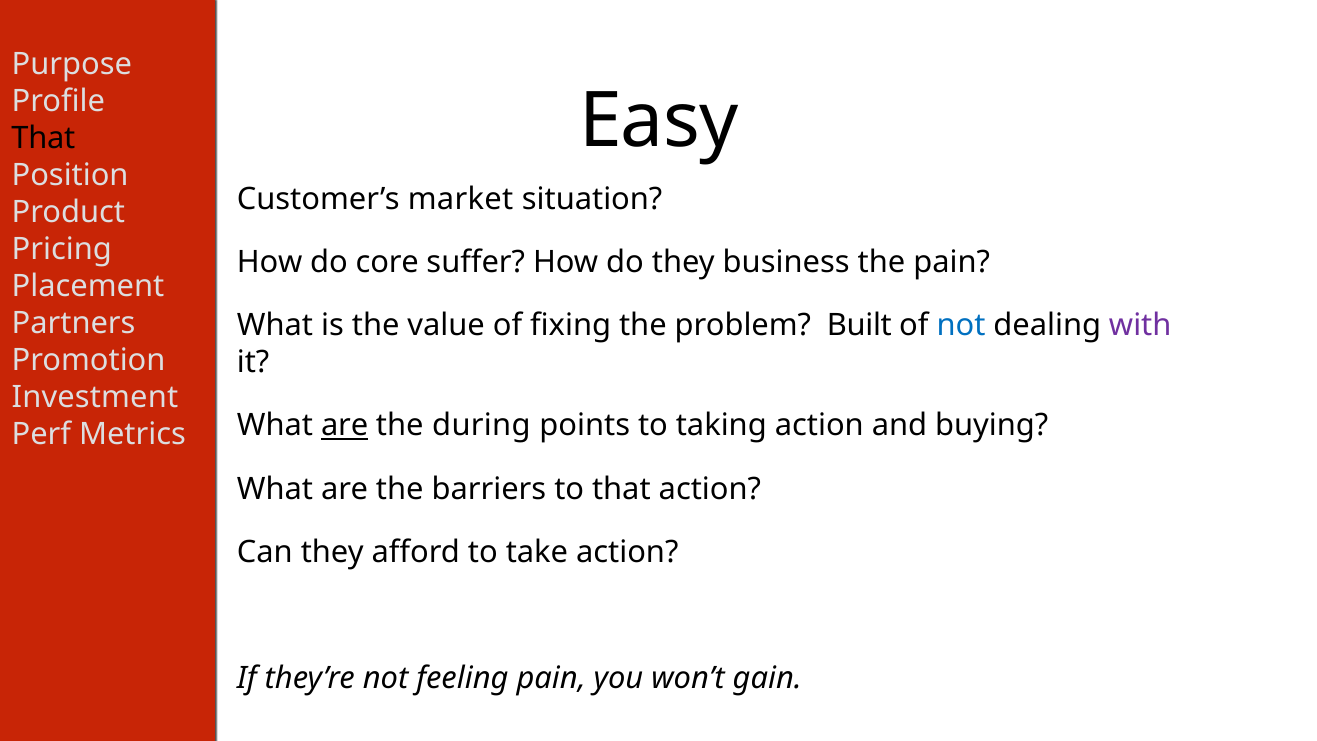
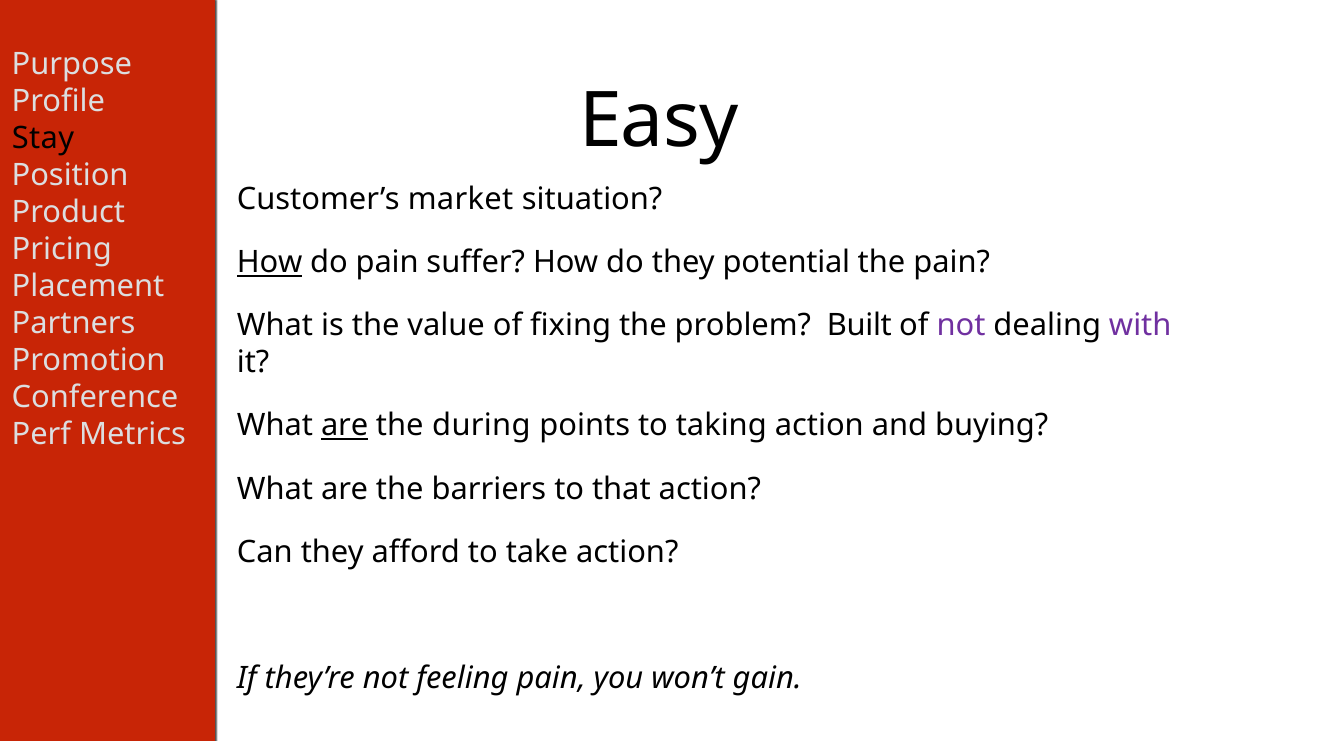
That at (43, 138): That -> Stay
How at (270, 262) underline: none -> present
do core: core -> pain
business: business -> potential
not at (961, 325) colour: blue -> purple
Investment: Investment -> Conference
